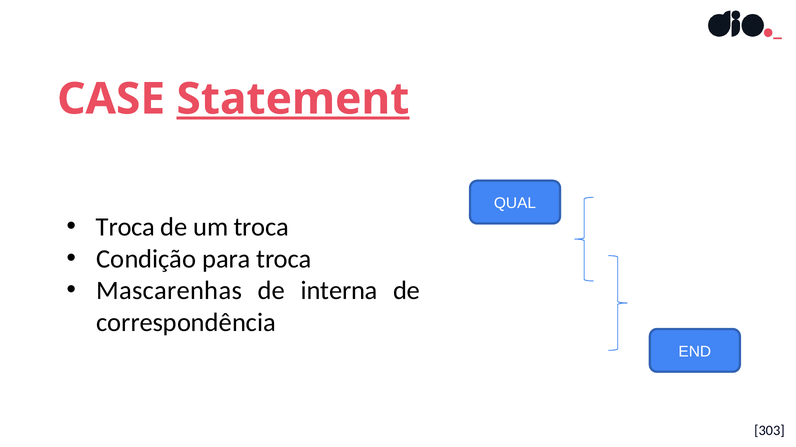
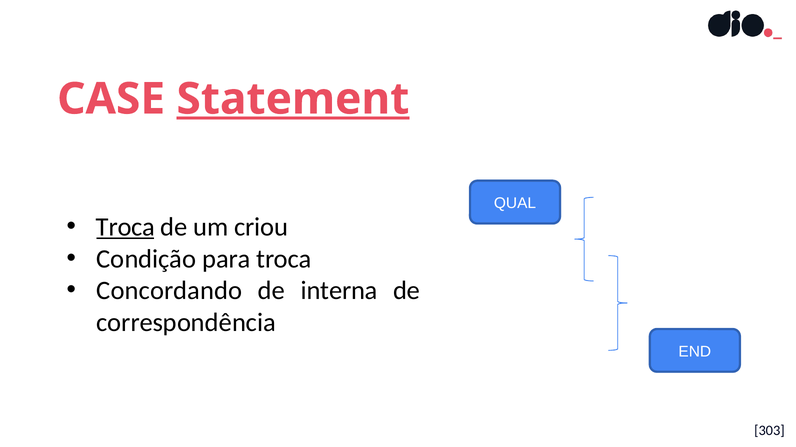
Troca at (125, 227) underline: none -> present
um troca: troca -> criou
Mascarenhas: Mascarenhas -> Concordando
